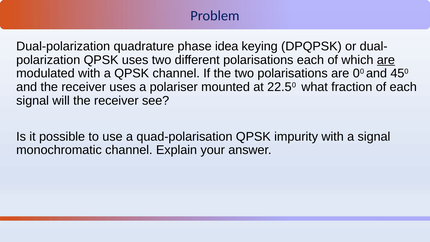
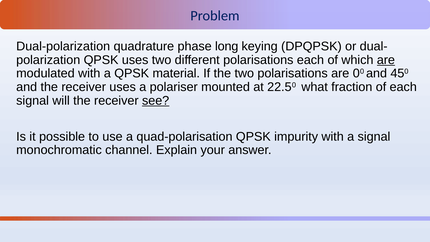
idea: idea -> long
QPSK channel: channel -> material
see underline: none -> present
